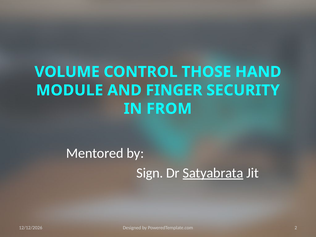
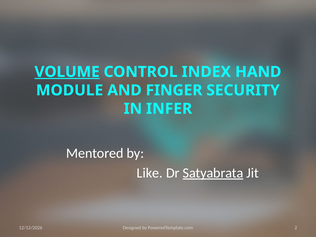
VOLUME underline: none -> present
THOSE: THOSE -> INDEX
FROM: FROM -> INFER
Sign: Sign -> Like
